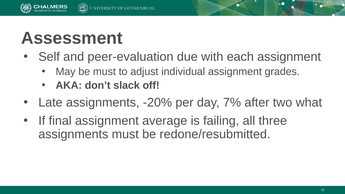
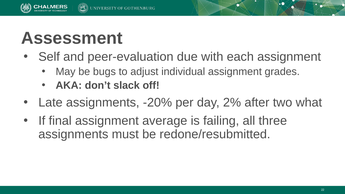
be must: must -> bugs
7%: 7% -> 2%
